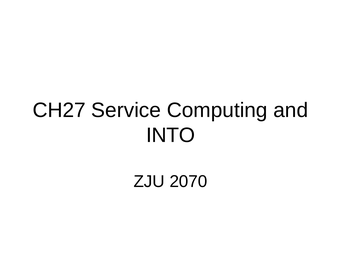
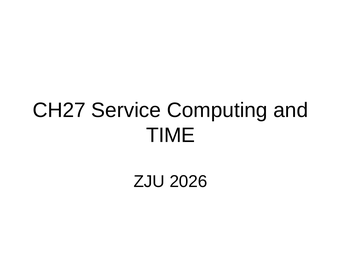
INTO: INTO -> TIME
2070: 2070 -> 2026
